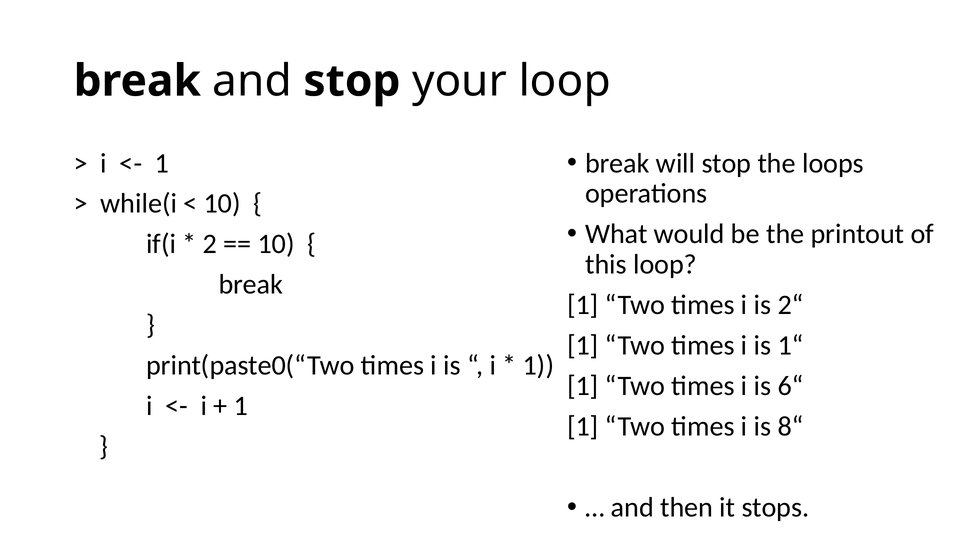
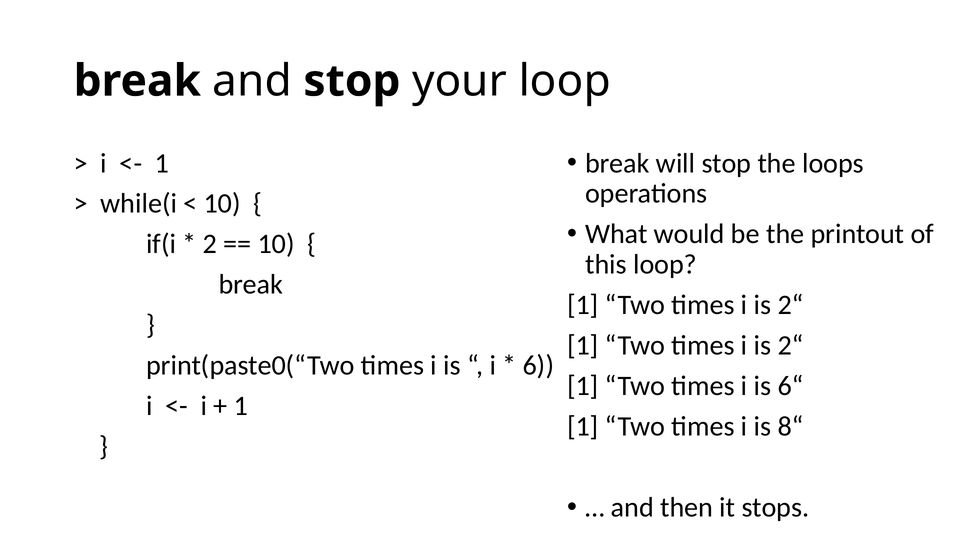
1“ at (791, 346): 1“ -> 2“
1 at (538, 366): 1 -> 6
